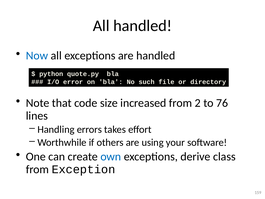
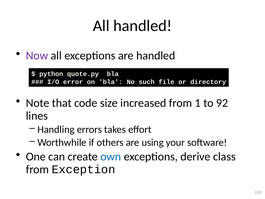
Now colour: blue -> purple
2: 2 -> 1
76: 76 -> 92
